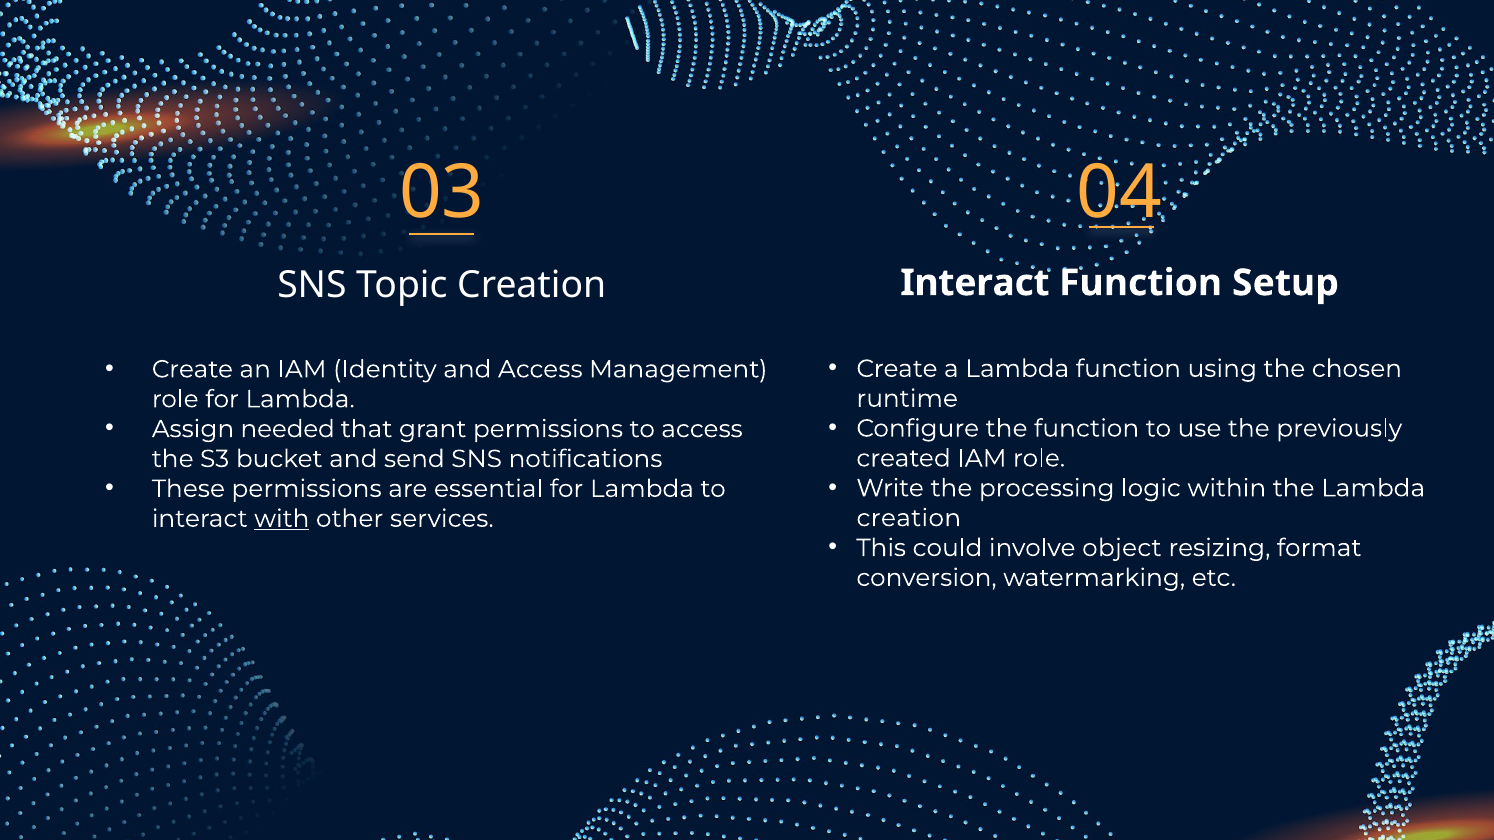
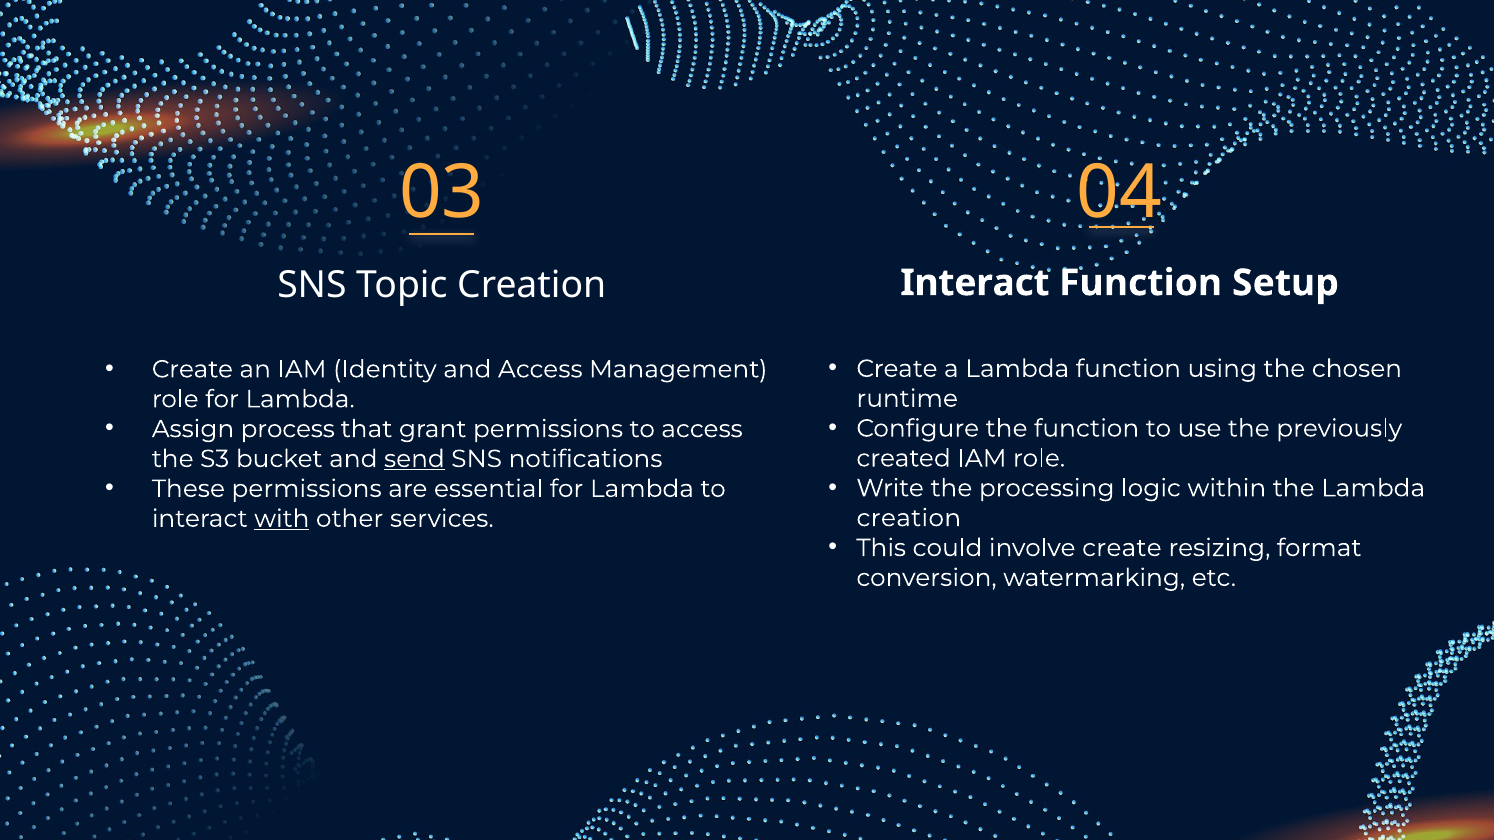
needed: needed -> process
send underline: none -> present
involve object: object -> create
